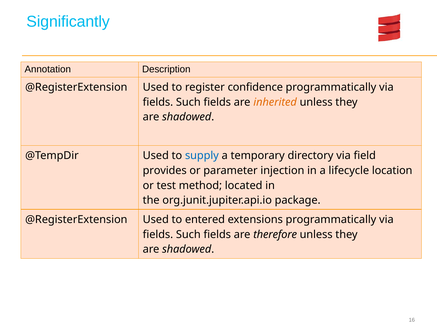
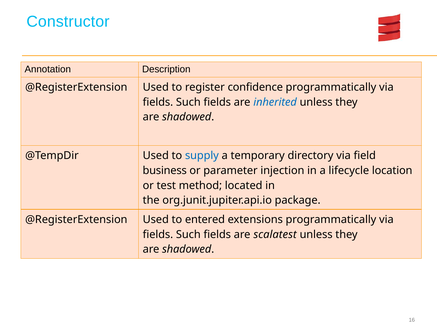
Significantly: Significantly -> Constructor
inherited colour: orange -> blue
provides: provides -> business
therefore: therefore -> scalatest
